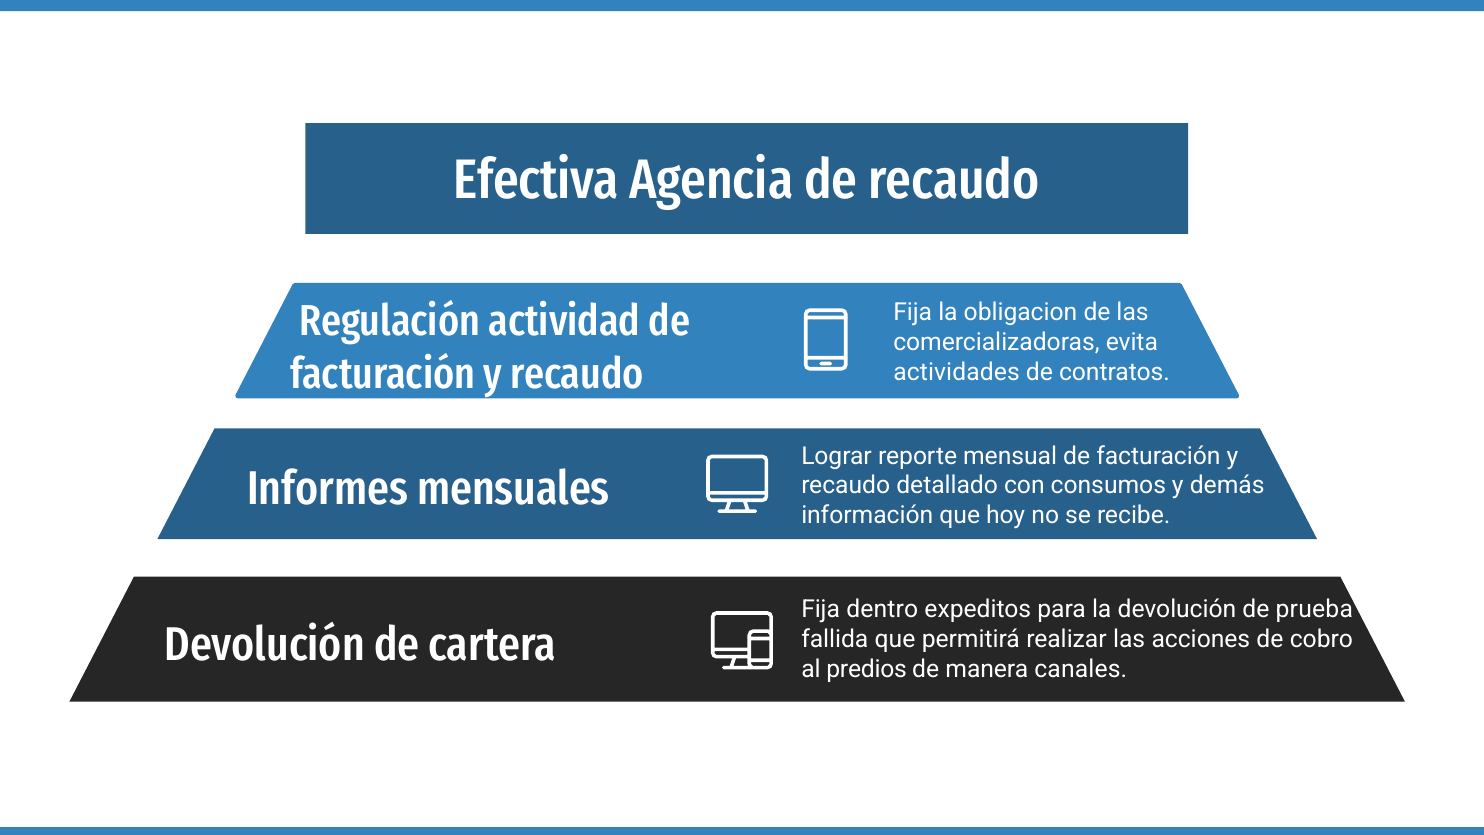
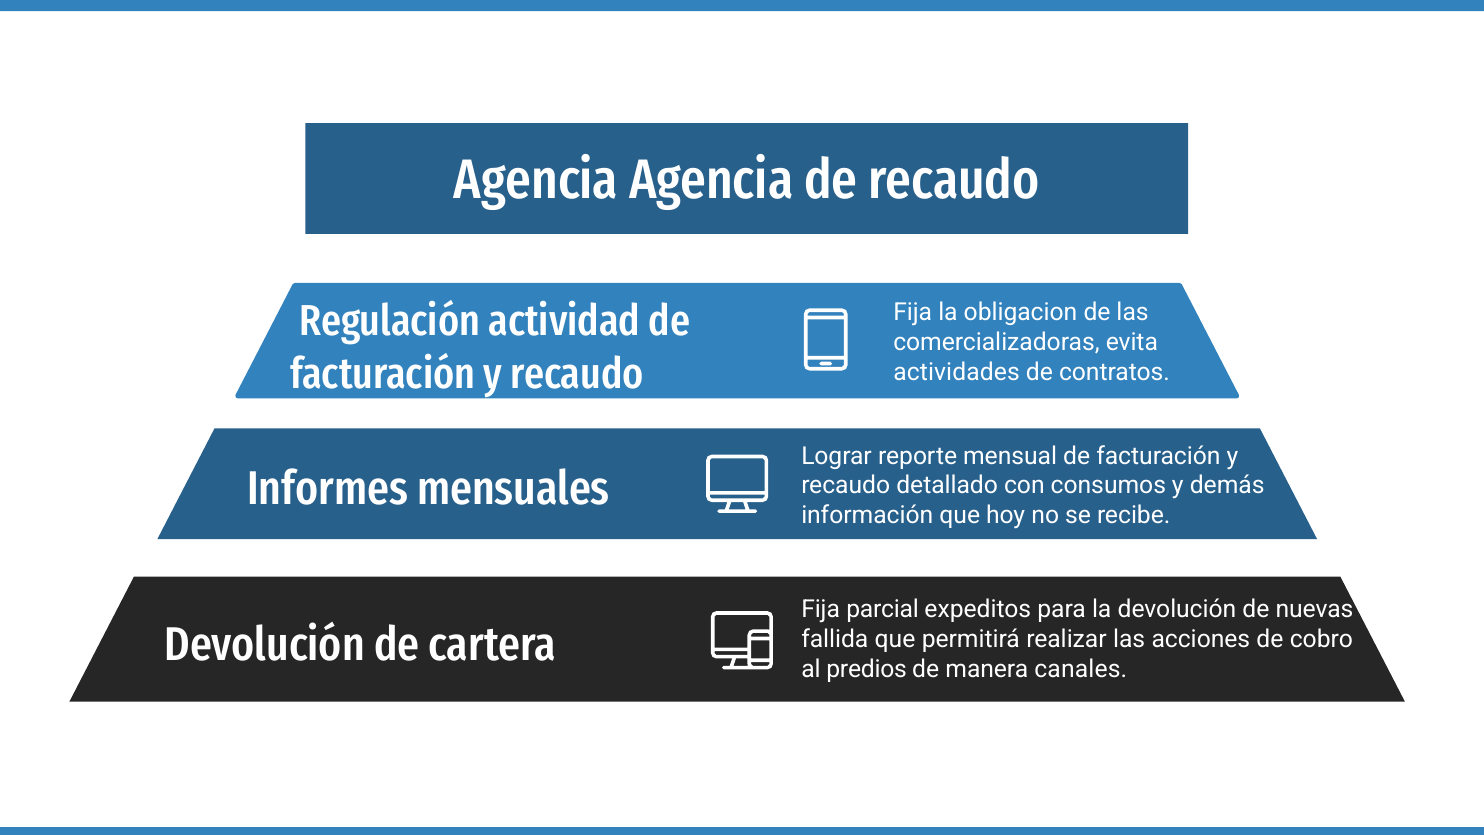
Efectiva at (536, 180): Efectiva -> Agencia
dentro: dentro -> parcial
prueba: prueba -> nuevas
